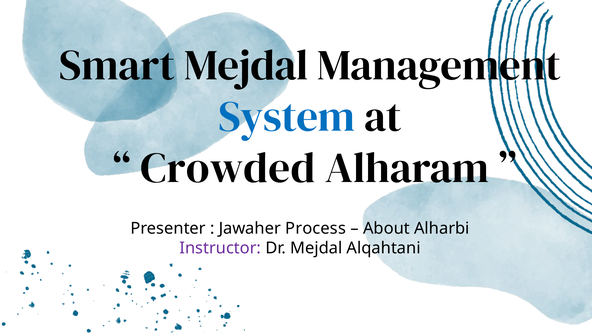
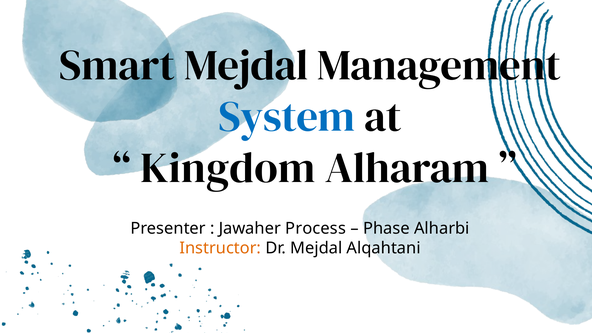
Crowded: Crowded -> Kingdom
About: About -> Phase
Instructor colour: purple -> orange
